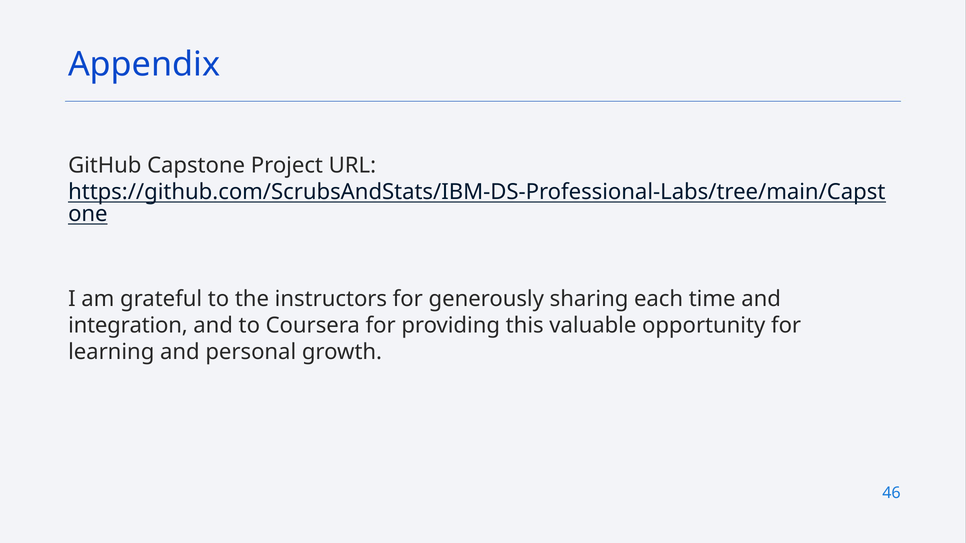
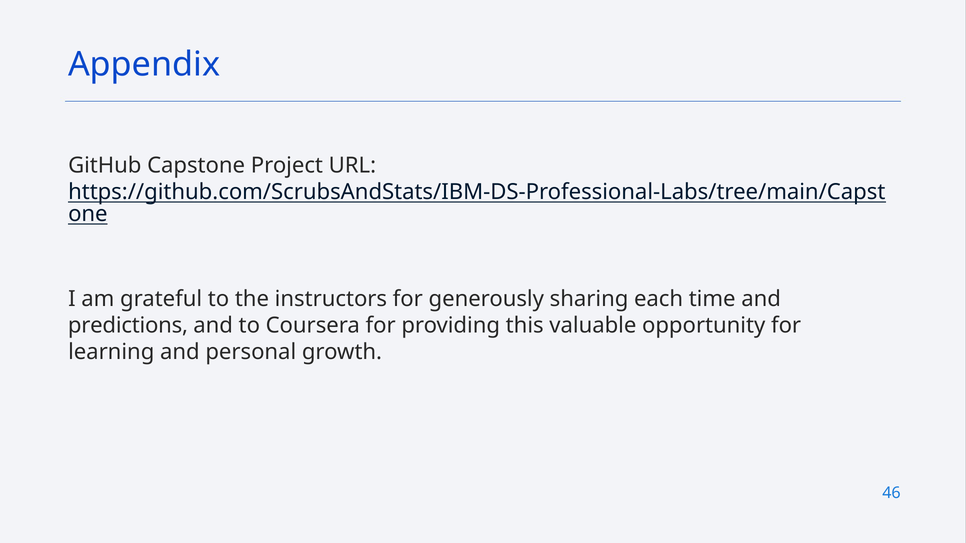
integration: integration -> predictions
